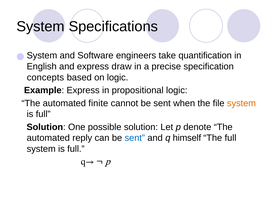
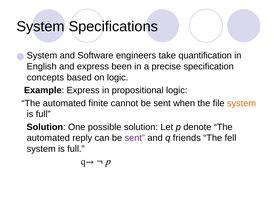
draw: draw -> been
sent at (135, 138) colour: blue -> purple
himself: himself -> friends
The full: full -> fell
